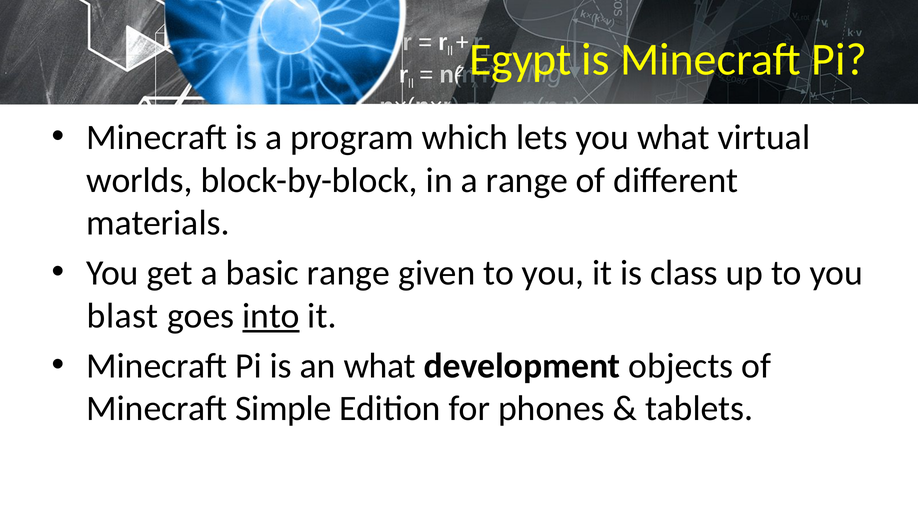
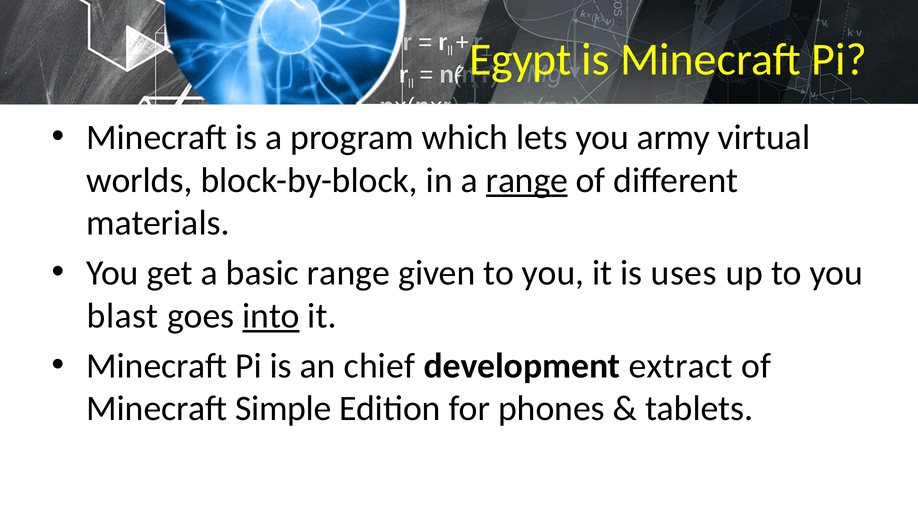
you what: what -> army
range at (527, 180) underline: none -> present
class: class -> uses
an what: what -> chief
objects: objects -> extract
